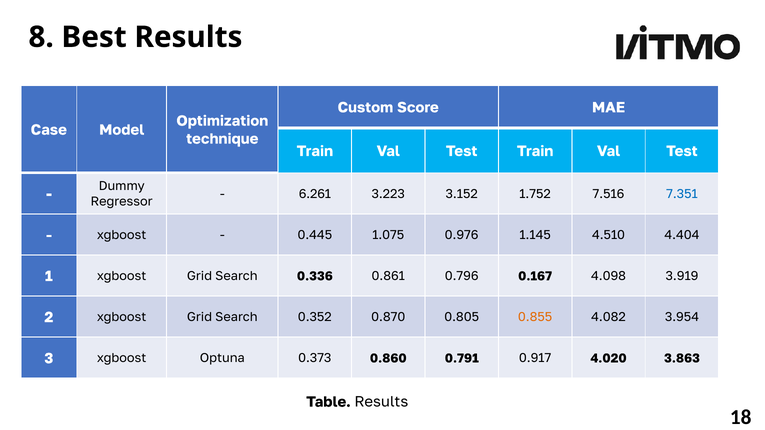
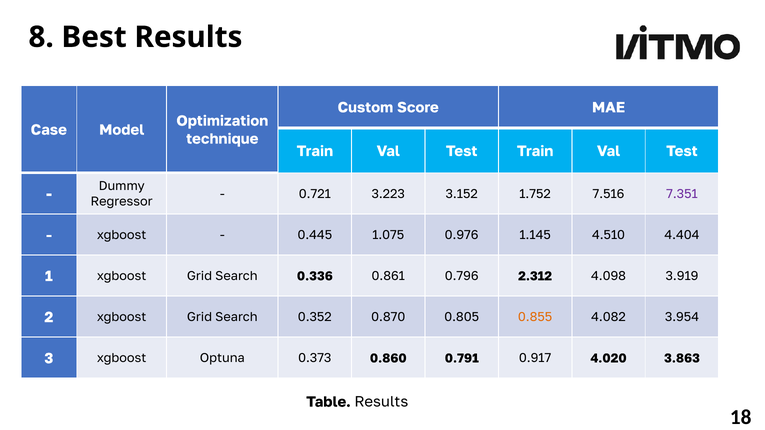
6.261: 6.261 -> 0.721
7.351 colour: blue -> purple
0.167: 0.167 -> 2.312
